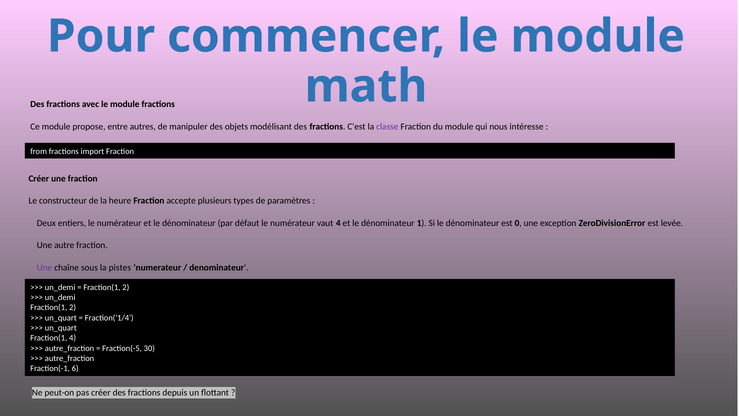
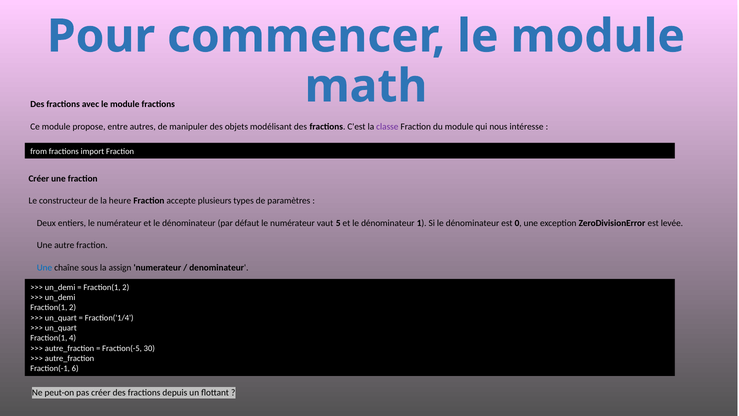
vaut 4: 4 -> 5
Une at (44, 267) colour: purple -> blue
pistes: pistes -> assign
